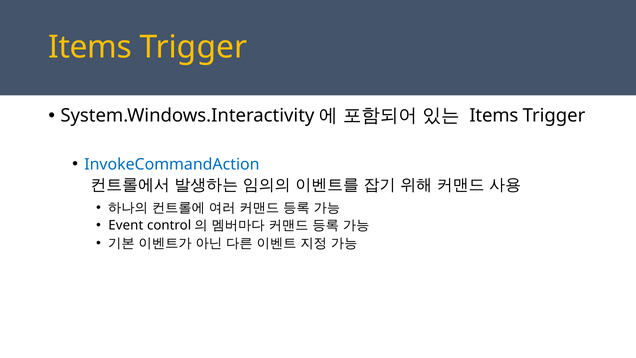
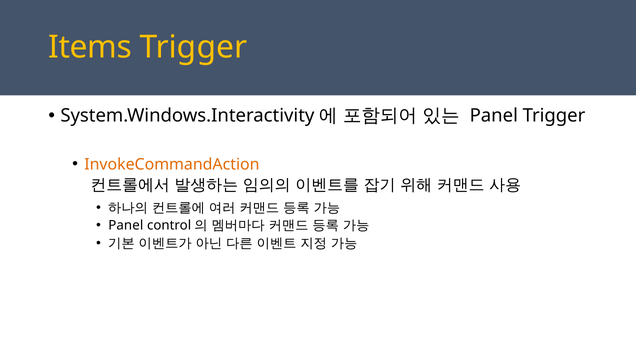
Items at (494, 116): Items -> Panel
InvokeCommandAction colour: blue -> orange
Event at (126, 225): Event -> Panel
